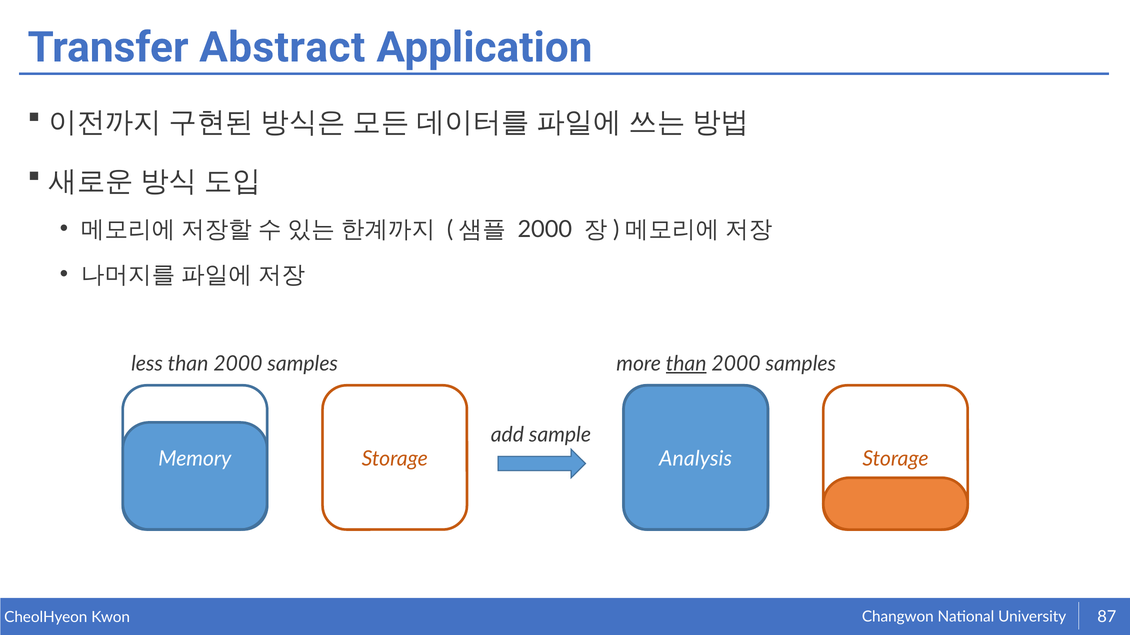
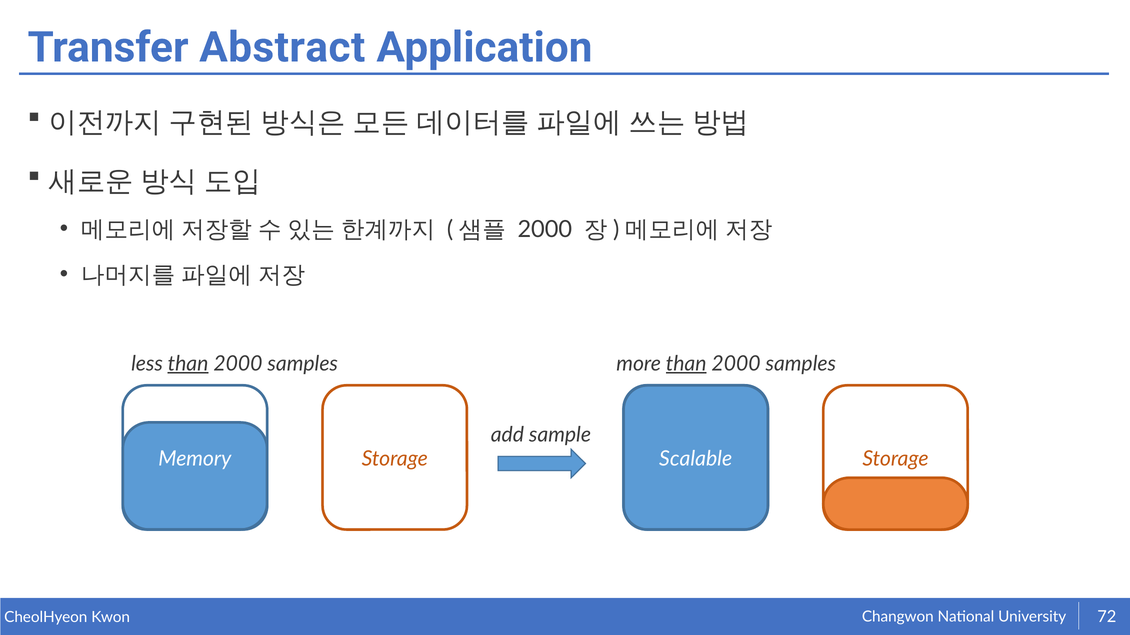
than at (188, 364) underline: none -> present
Analysis: Analysis -> Scalable
87: 87 -> 72
